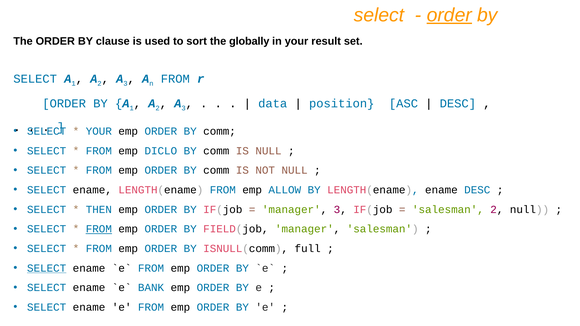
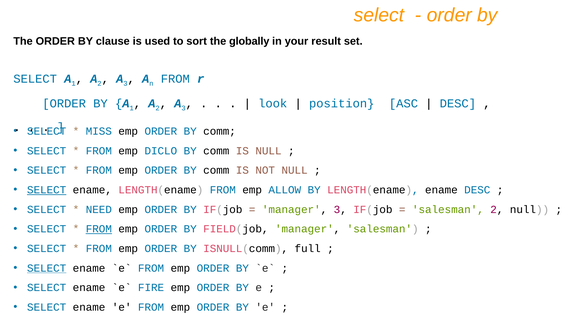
order at (449, 15) underline: present -> none
data: data -> look
YOUR at (99, 131): YOUR -> MISS
SELECT at (47, 190) underline: none -> present
THEN: THEN -> NEED
BANK: BANK -> FIRE
